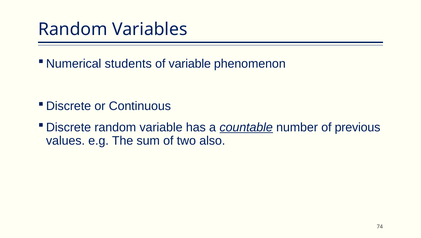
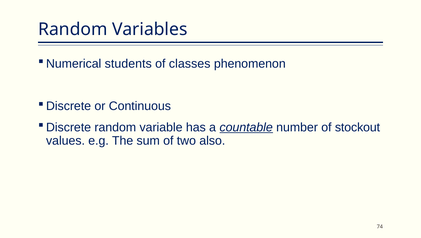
of variable: variable -> classes
previous: previous -> stockout
